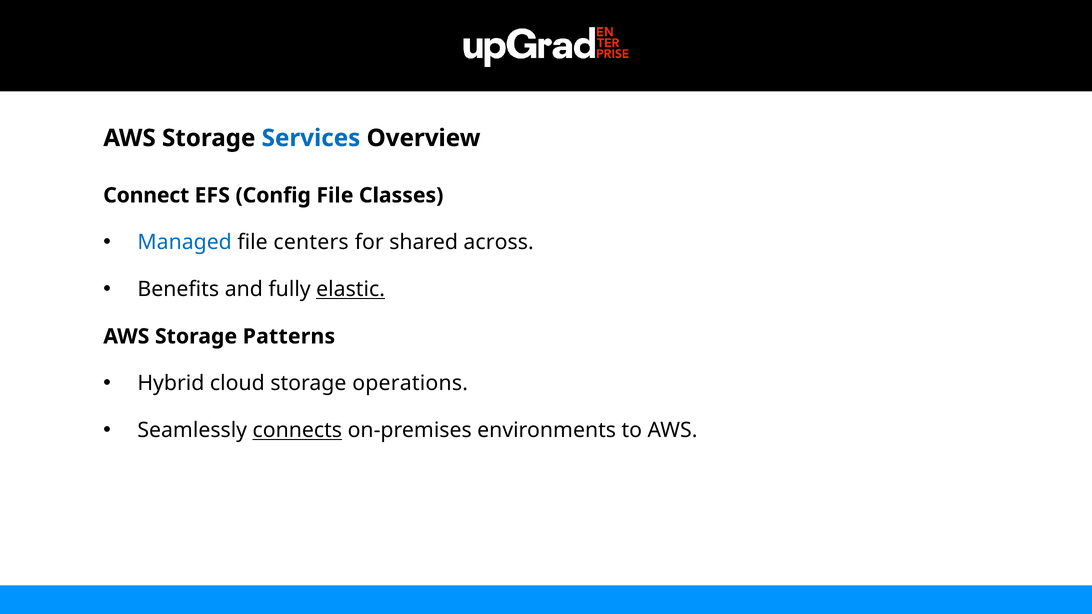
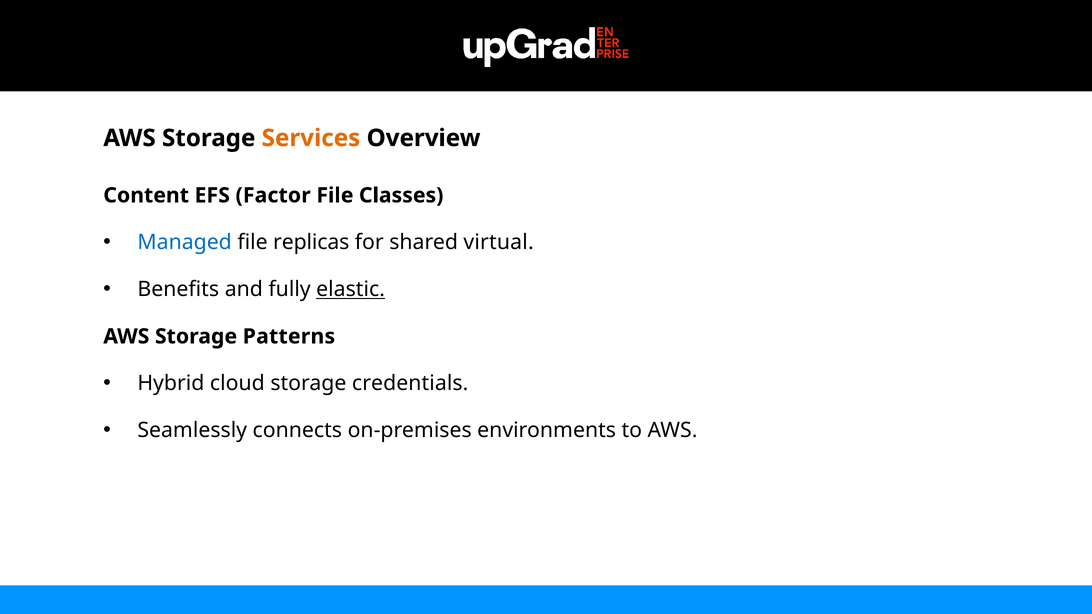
Services colour: blue -> orange
Connect: Connect -> Content
Config: Config -> Factor
centers: centers -> replicas
across: across -> virtual
operations: operations -> credentials
connects underline: present -> none
